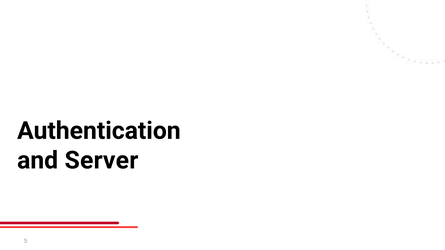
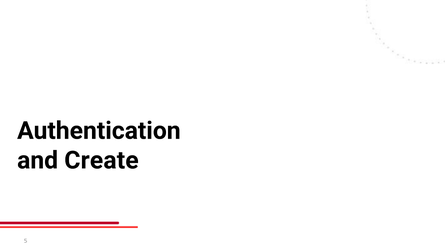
Server: Server -> Create
